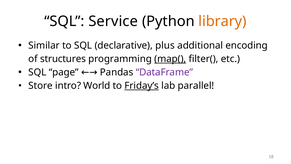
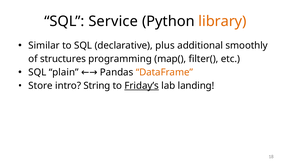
encoding: encoding -> smoothly
map( underline: present -> none
page: page -> plain
DataFrame colour: purple -> orange
World: World -> String
parallel: parallel -> landing
